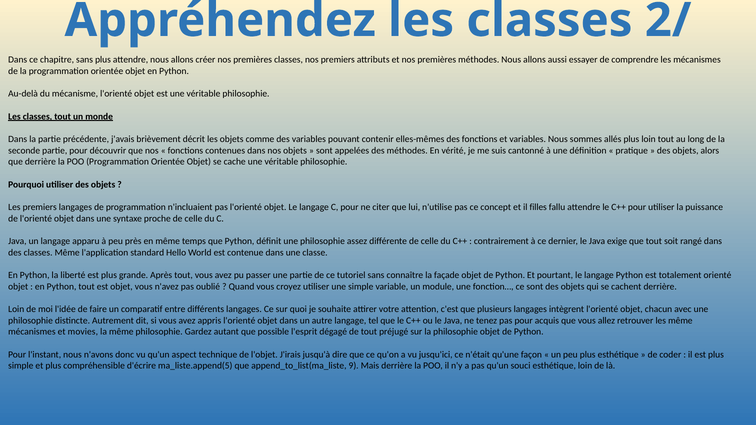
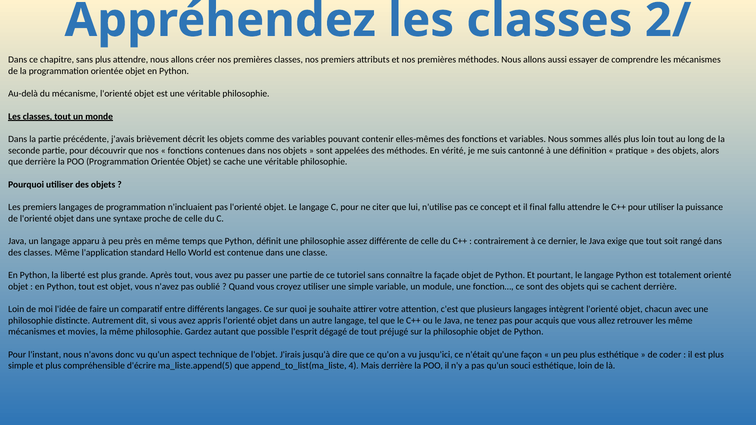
filles: filles -> final
9: 9 -> 4
